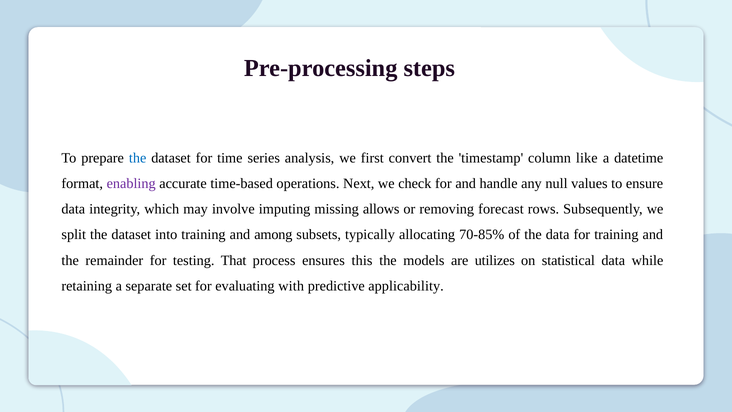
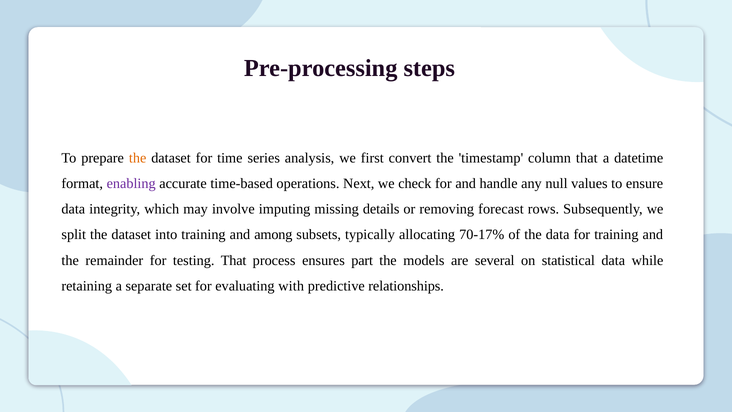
the at (138, 158) colour: blue -> orange
column like: like -> that
allows: allows -> details
70-85%: 70-85% -> 70-17%
this: this -> part
utilizes: utilizes -> several
applicability: applicability -> relationships
